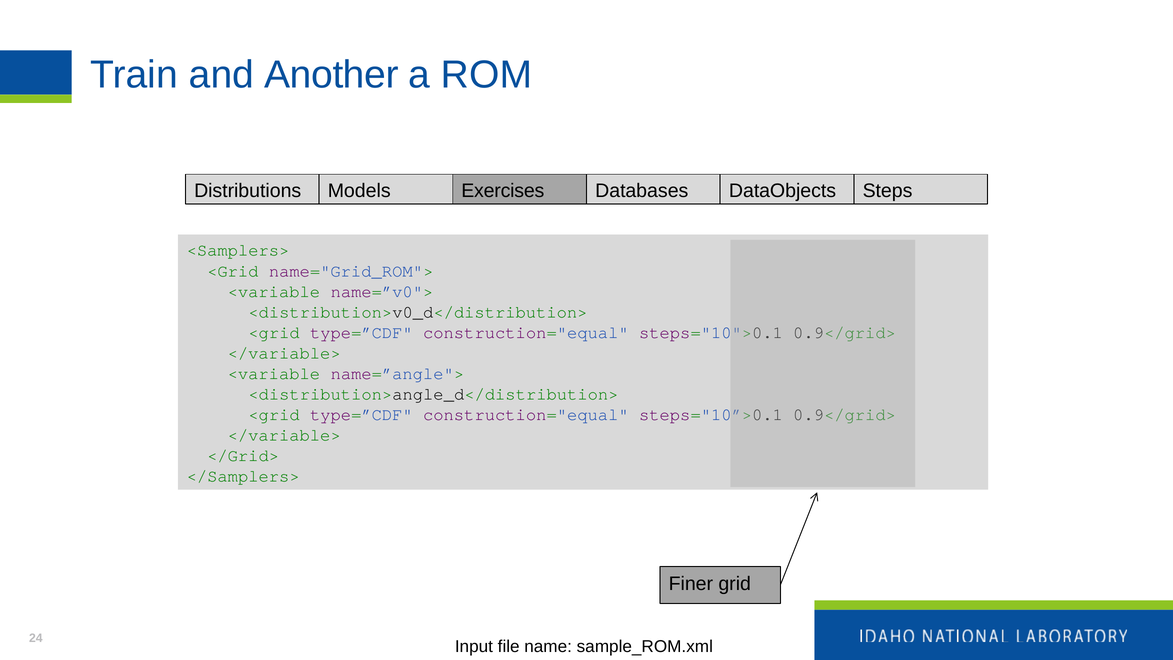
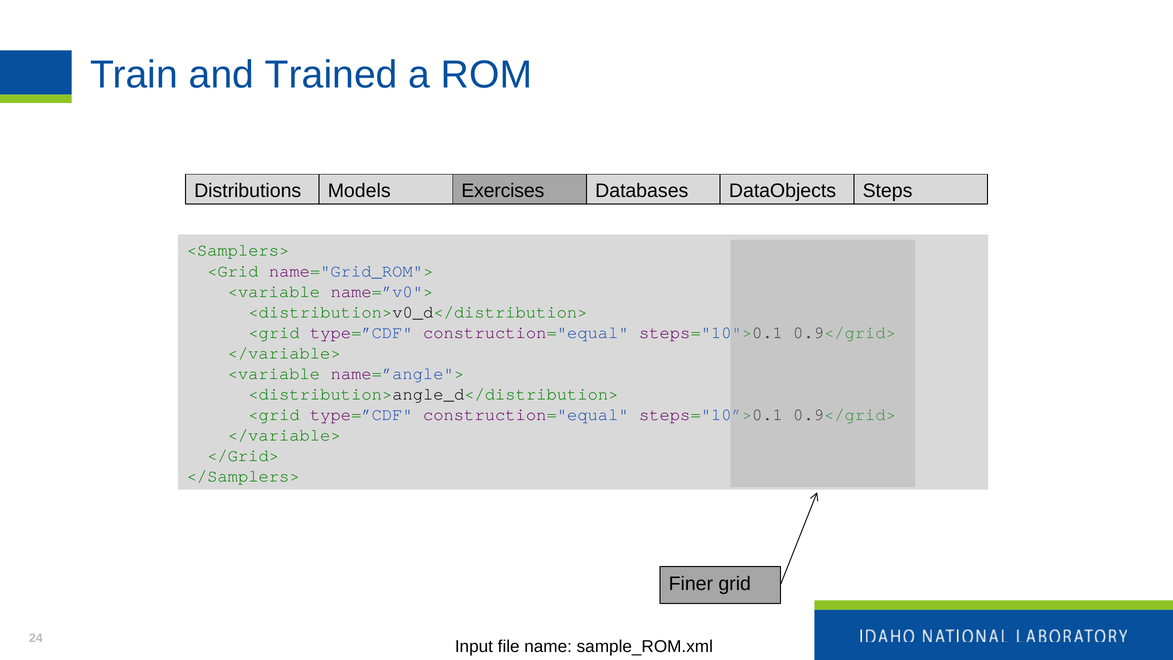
Another: Another -> Trained
